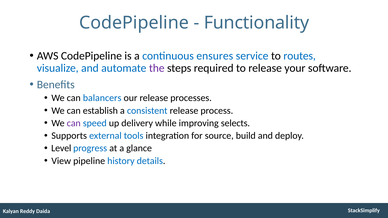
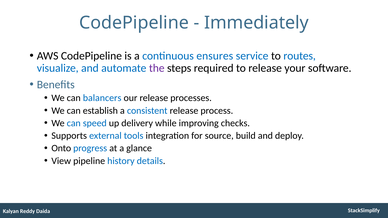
Functionality: Functionality -> Immediately
can at (74, 123) colour: purple -> blue
selects: selects -> checks
Level: Level -> Onto
